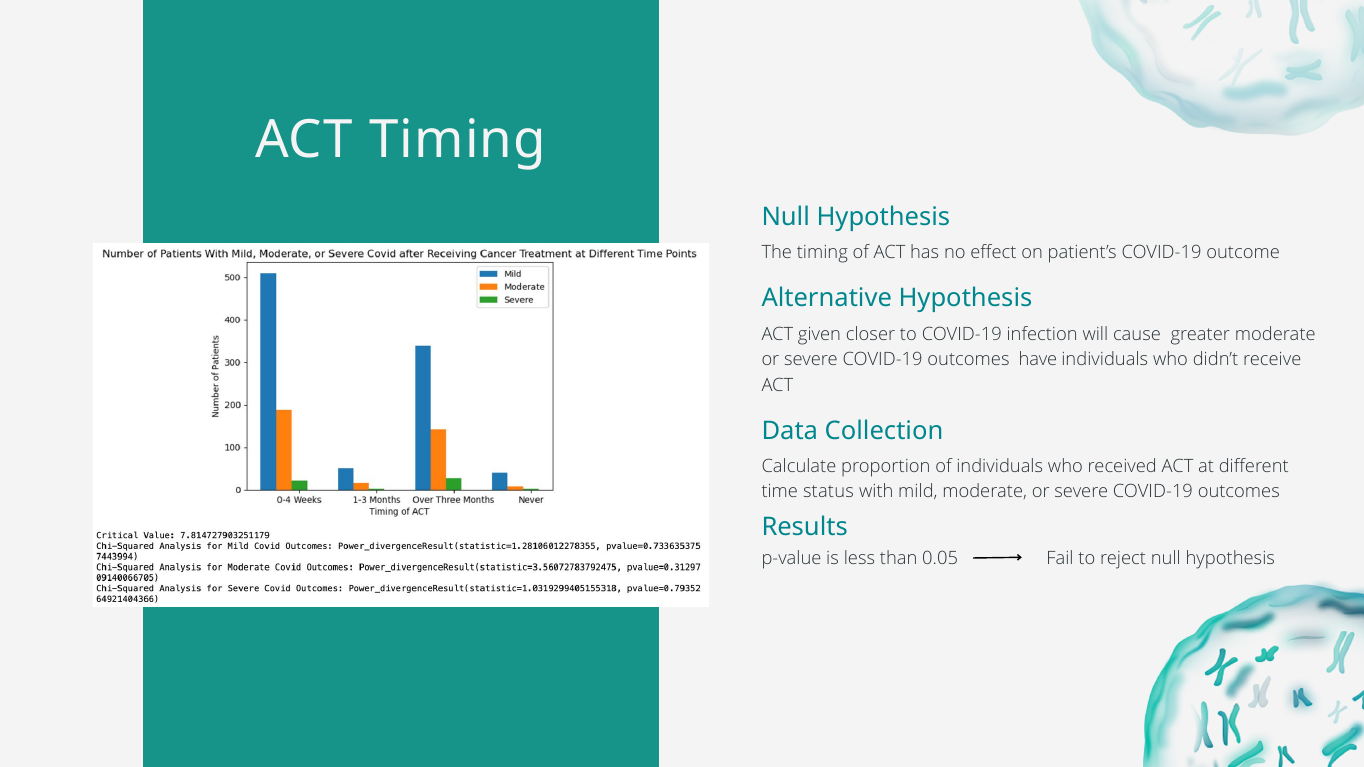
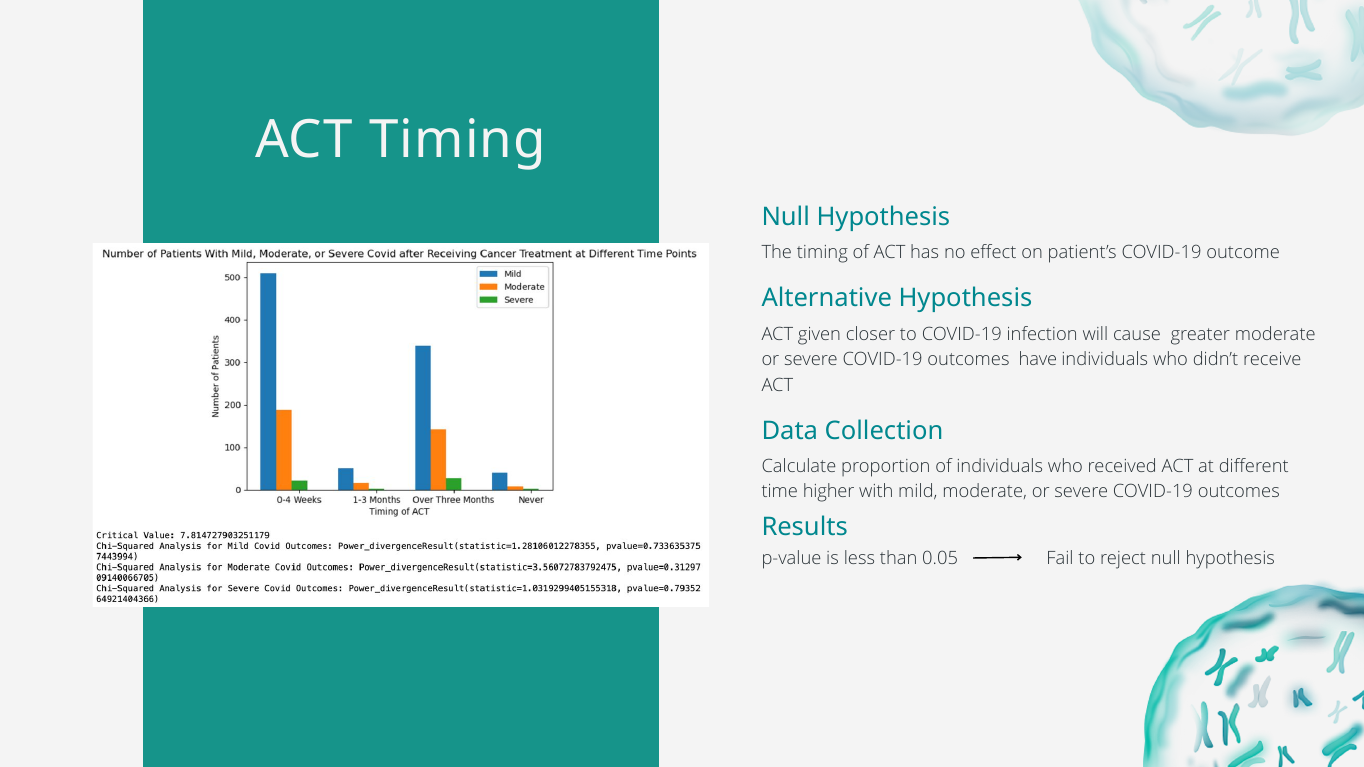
status: status -> higher
